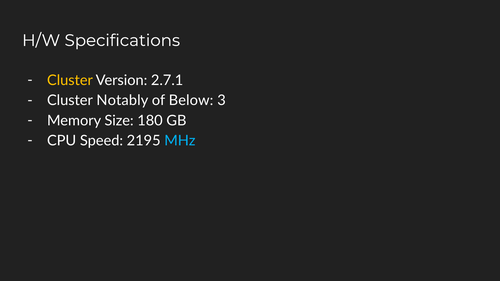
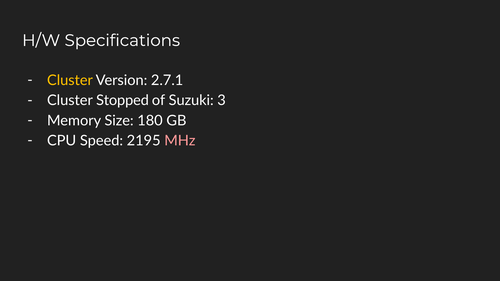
Notably: Notably -> Stopped
Below: Below -> Suzuki
MHz colour: light blue -> pink
